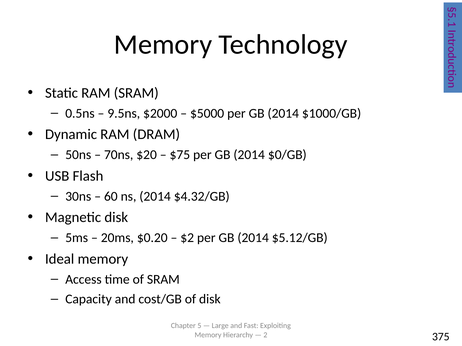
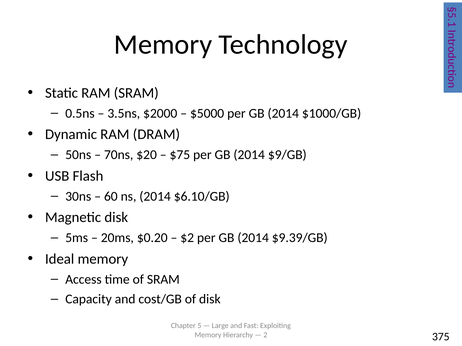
9.5ns: 9.5ns -> 3.5ns
$0/GB: $0/GB -> $9/GB
$4.32/GB: $4.32/GB -> $6.10/GB
$5.12/GB: $5.12/GB -> $9.39/GB
